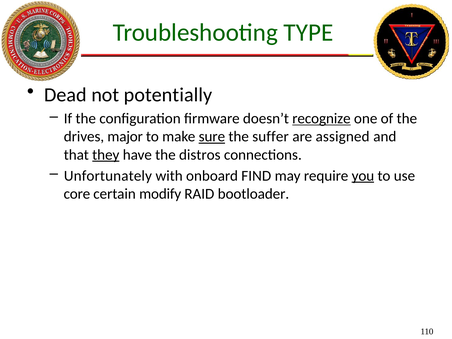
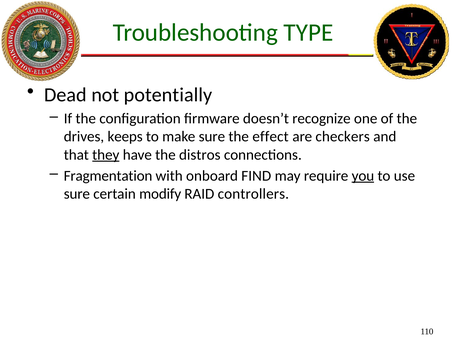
recognize underline: present -> none
major: major -> keeps
sure at (212, 137) underline: present -> none
suffer: suffer -> effect
assigned: assigned -> checkers
Unfortunately: Unfortunately -> Fragmentation
core at (77, 194): core -> sure
bootloader: bootloader -> controllers
